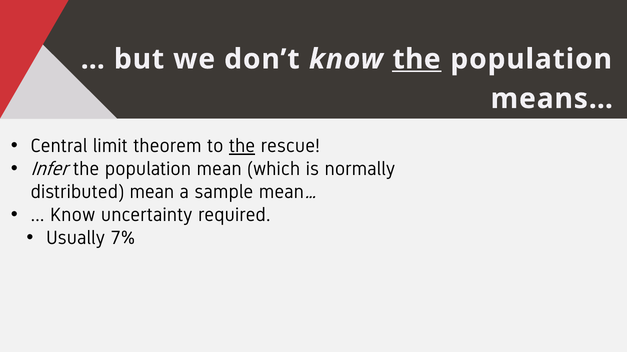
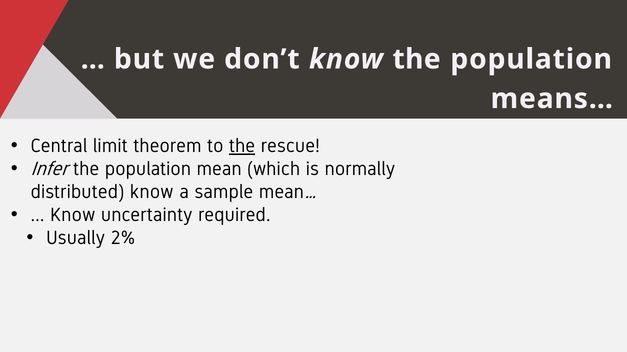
the at (417, 59) underline: present -> none
distributed mean: mean -> know
7%: 7% -> 2%
